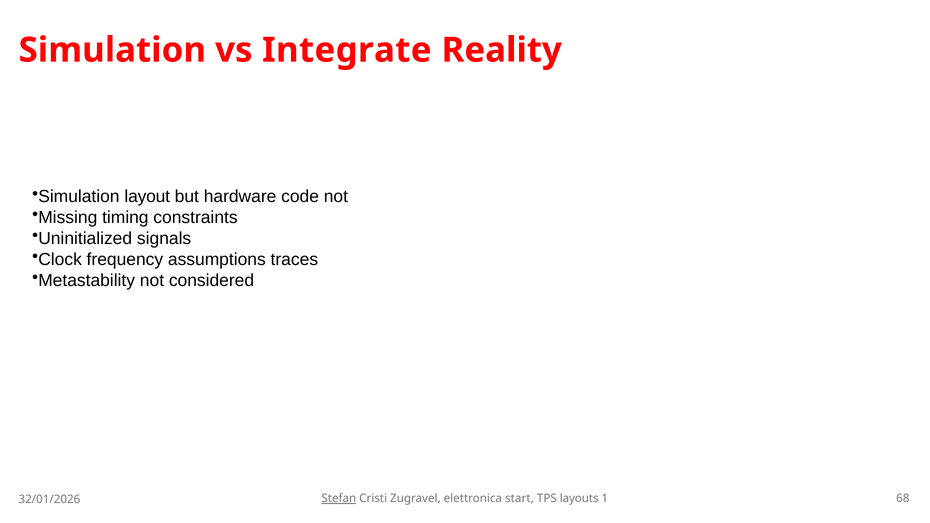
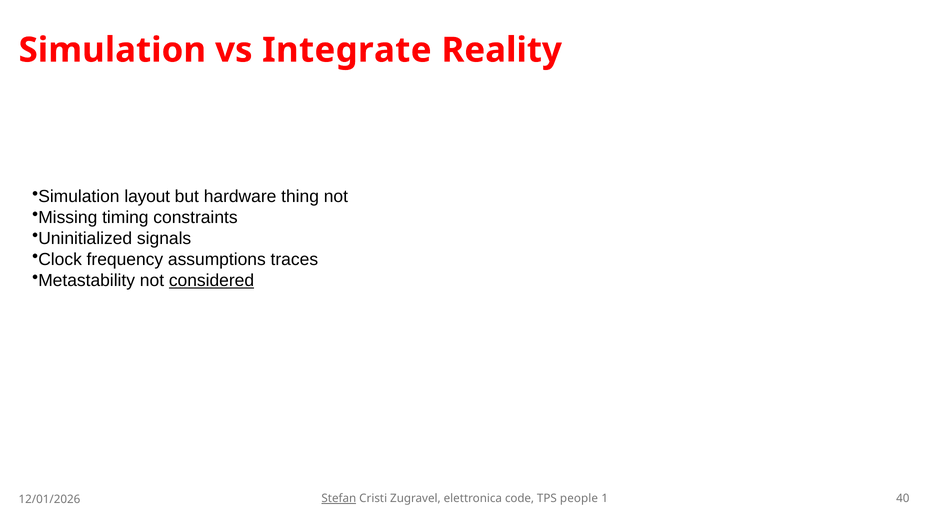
code: code -> thing
considered underline: none -> present
start: start -> code
layouts: layouts -> people
68: 68 -> 40
32/01/2026: 32/01/2026 -> 12/01/2026
